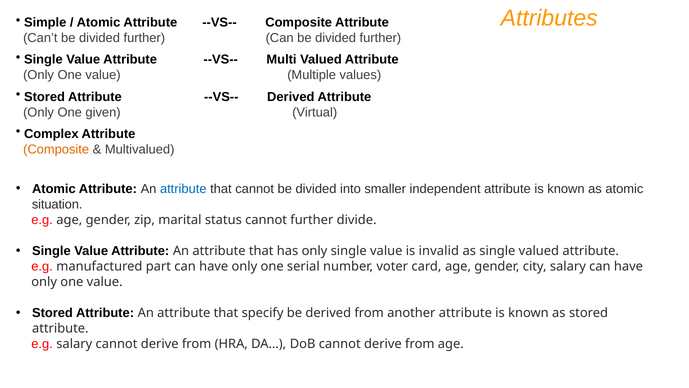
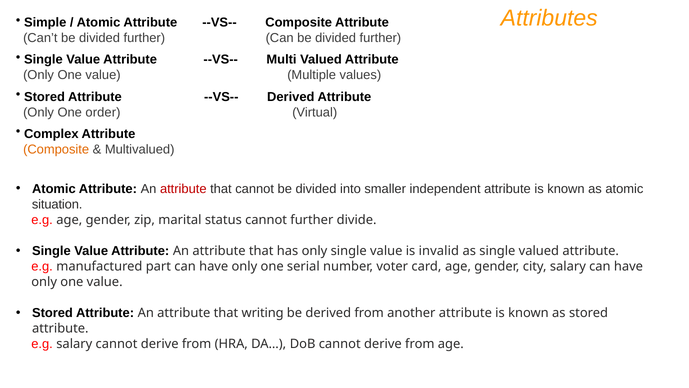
given: given -> order
attribute at (183, 189) colour: blue -> red
specify: specify -> writing
